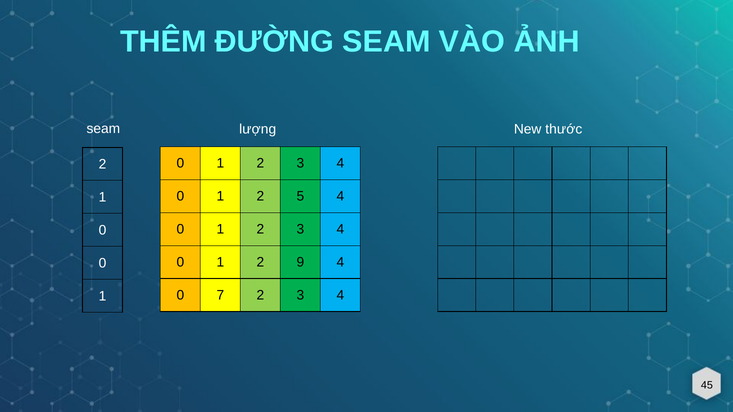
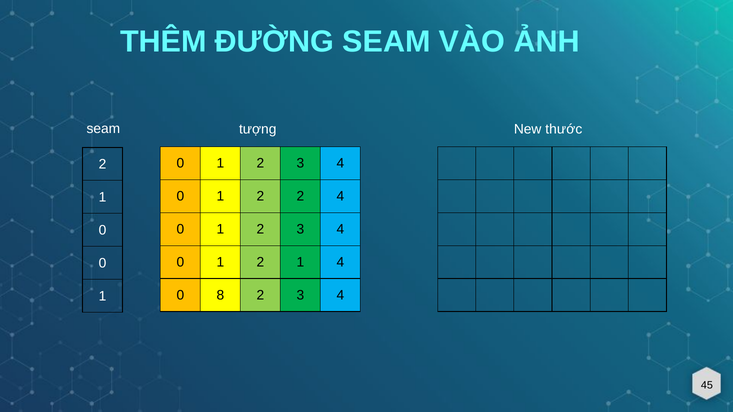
lượng: lượng -> tượng
2 5: 5 -> 2
1 2 9: 9 -> 1
7: 7 -> 8
